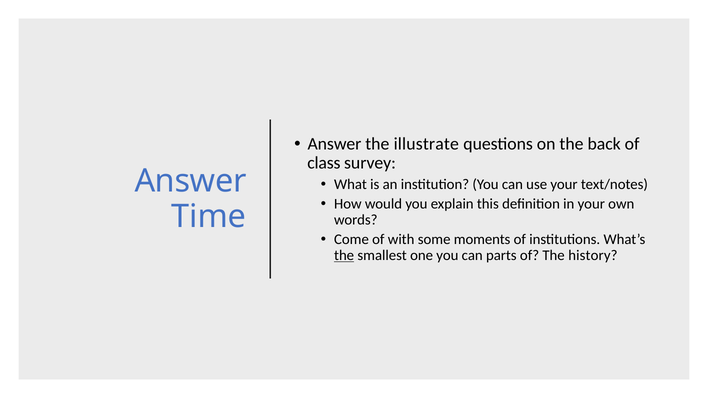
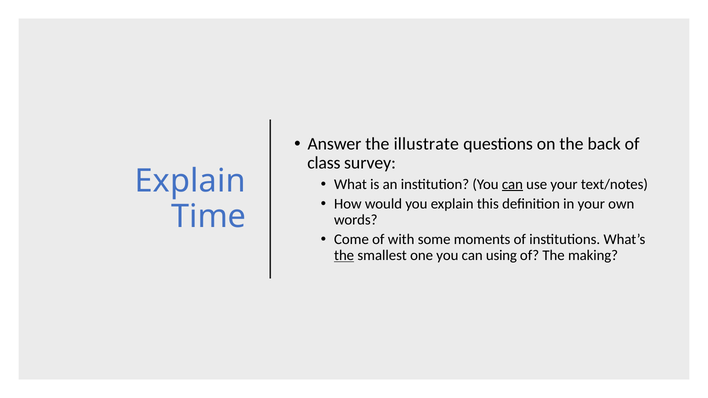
Answer at (190, 181): Answer -> Explain
can at (512, 184) underline: none -> present
parts: parts -> using
history: history -> making
